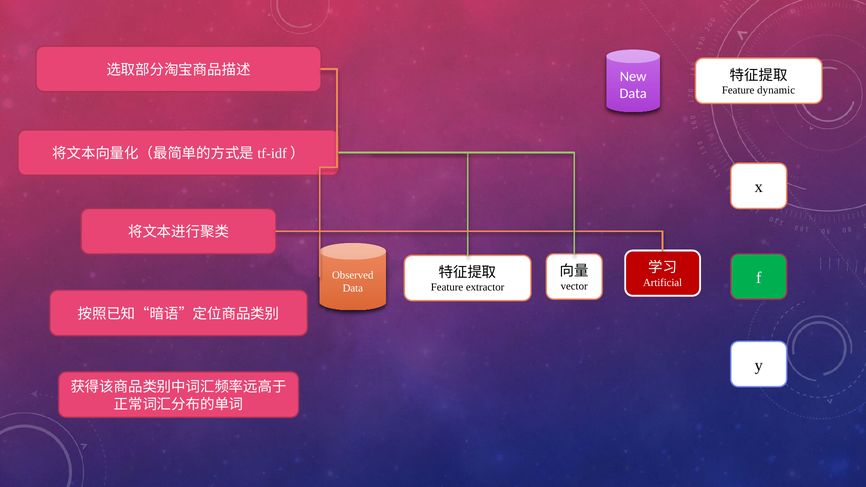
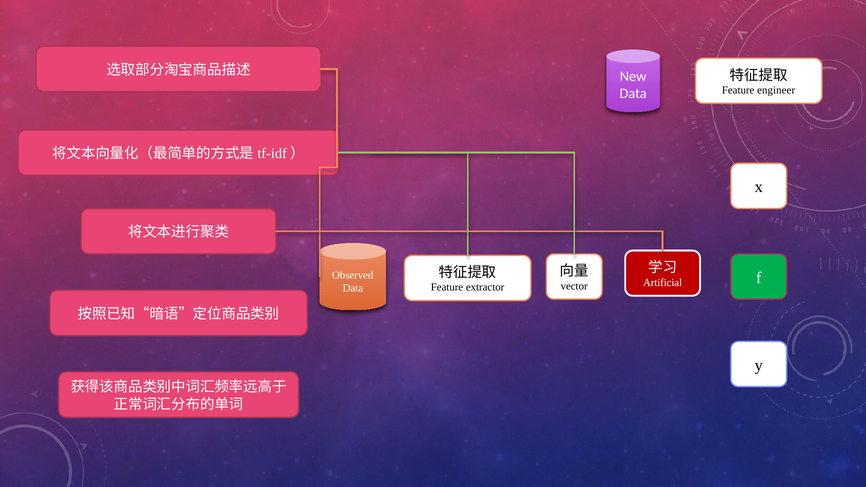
dynamic: dynamic -> engineer
